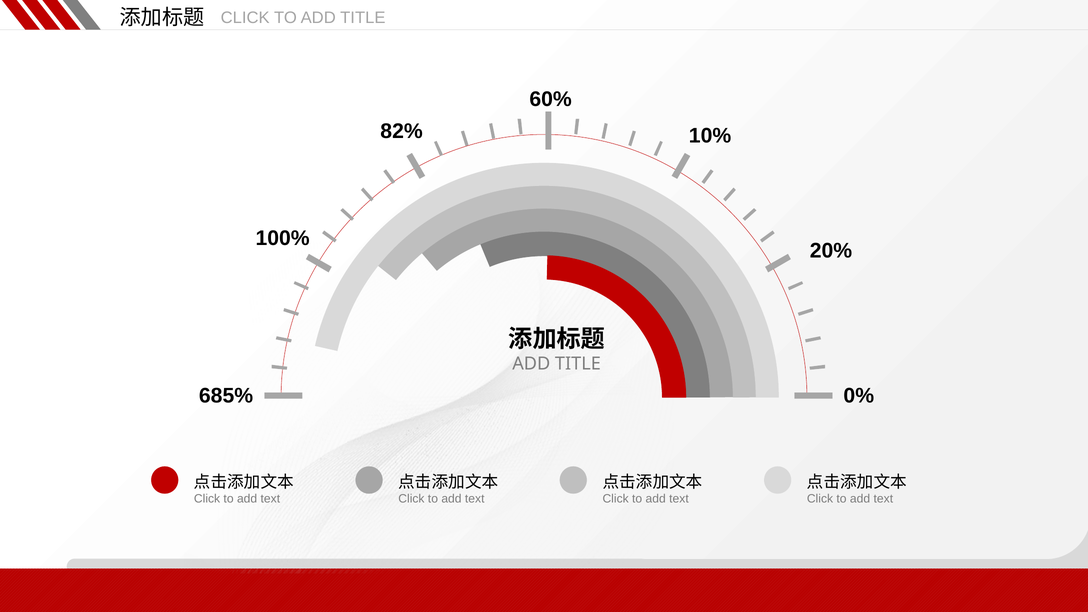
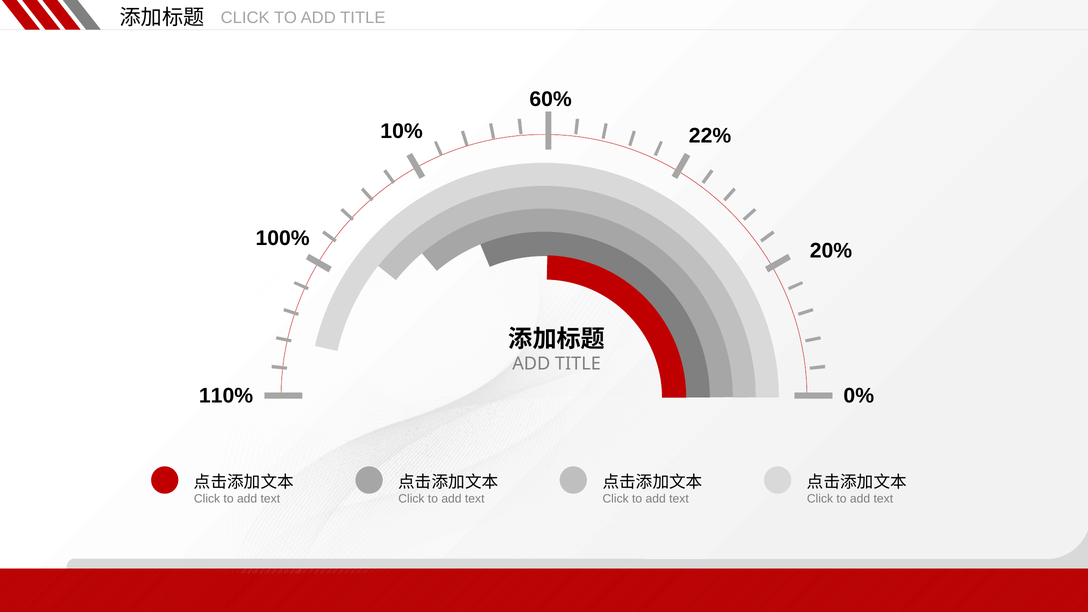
82%: 82% -> 10%
10%: 10% -> 22%
685%: 685% -> 110%
